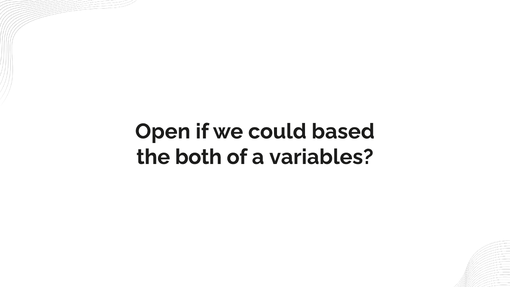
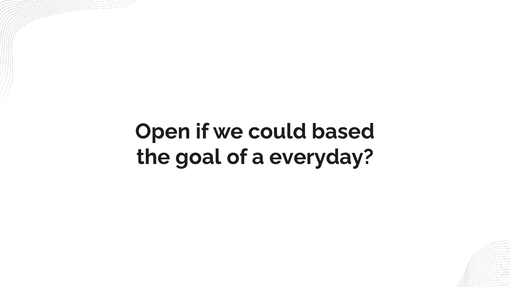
both: both -> goal
variables: variables -> everyday
